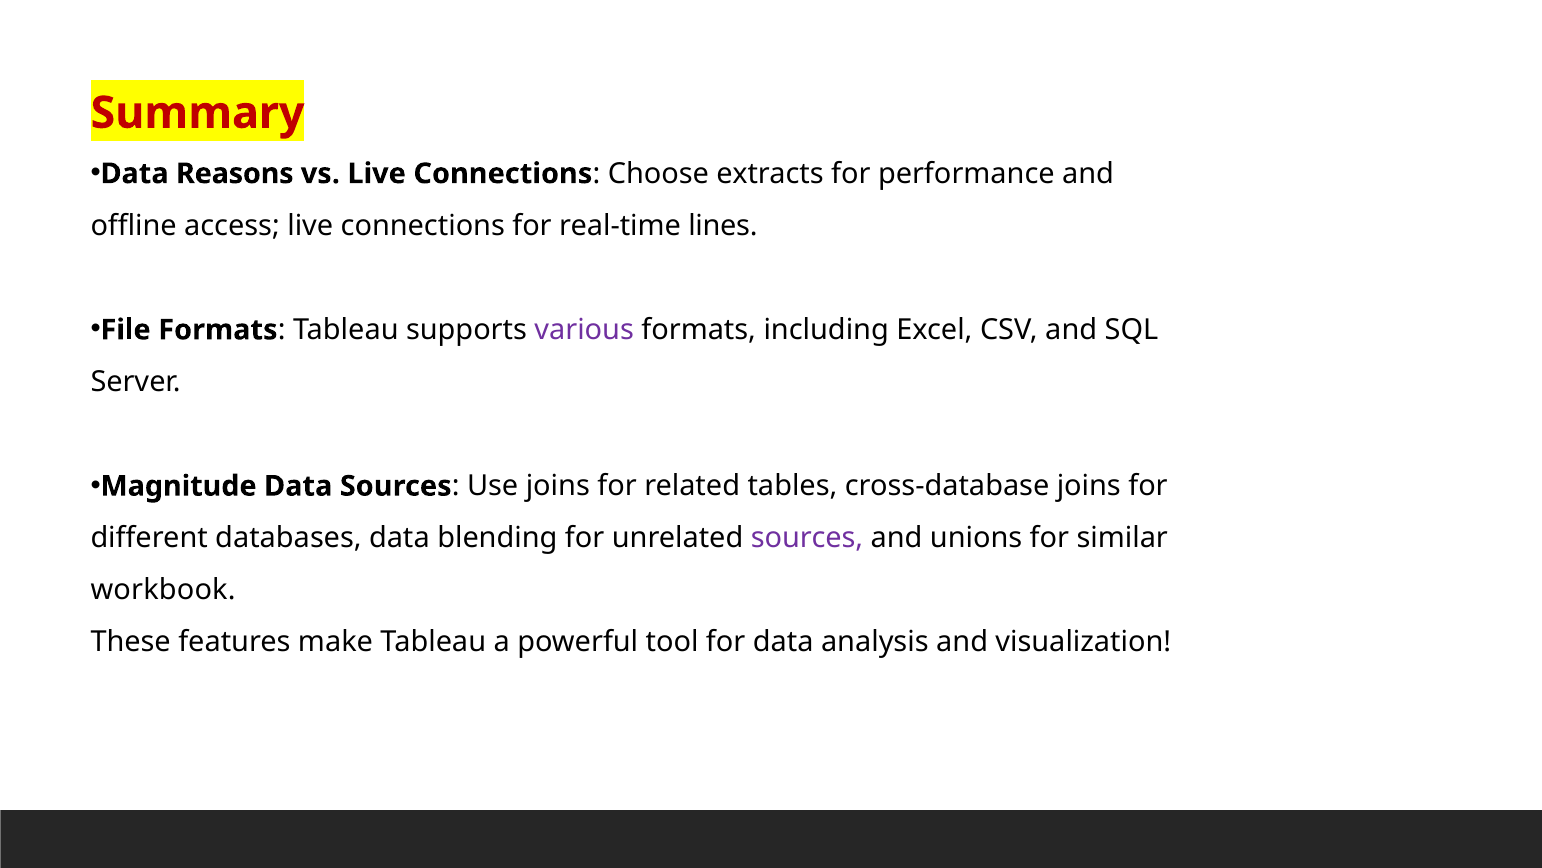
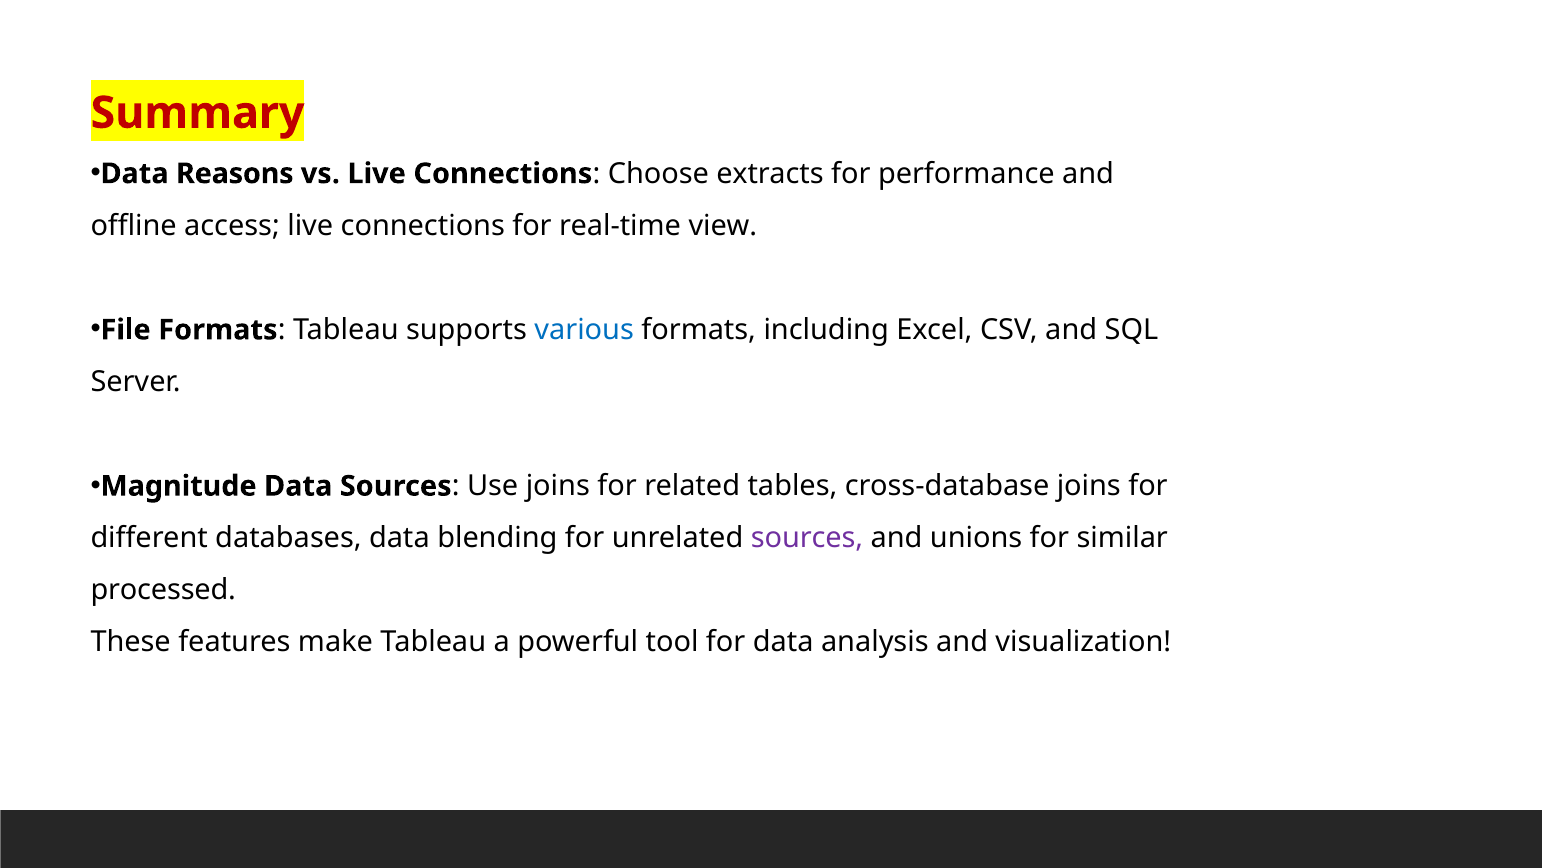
lines: lines -> view
various colour: purple -> blue
workbook: workbook -> processed
